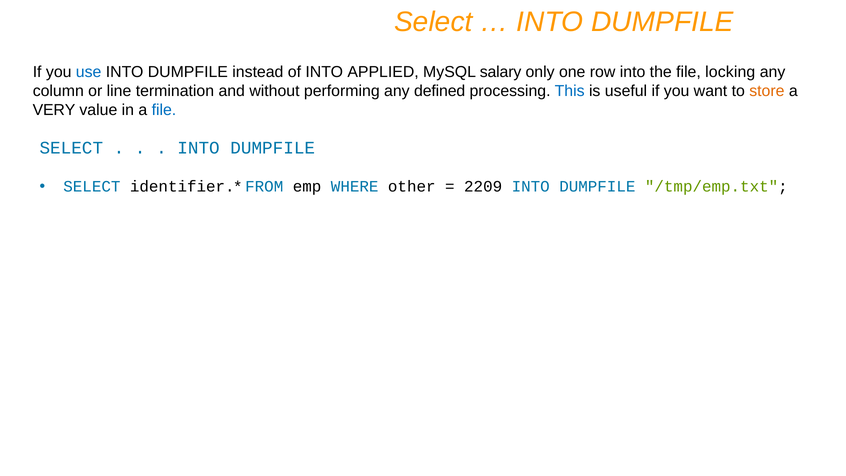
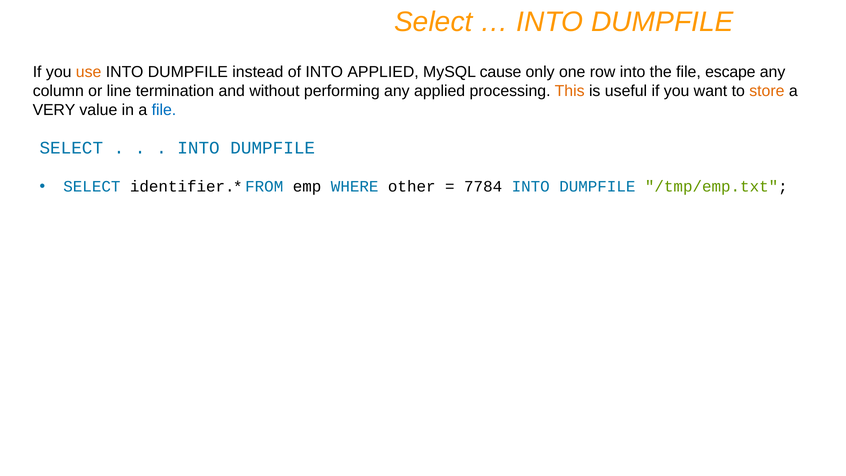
use colour: blue -> orange
salary: salary -> cause
locking: locking -> escape
any defined: defined -> applied
This colour: blue -> orange
2209: 2209 -> 7784
